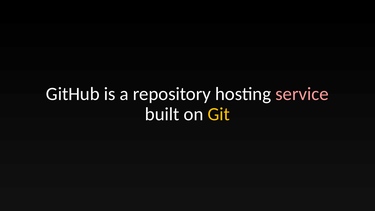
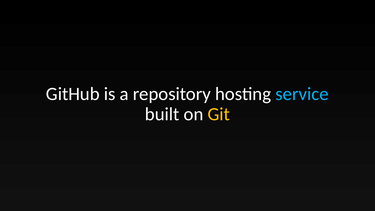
service colour: pink -> light blue
